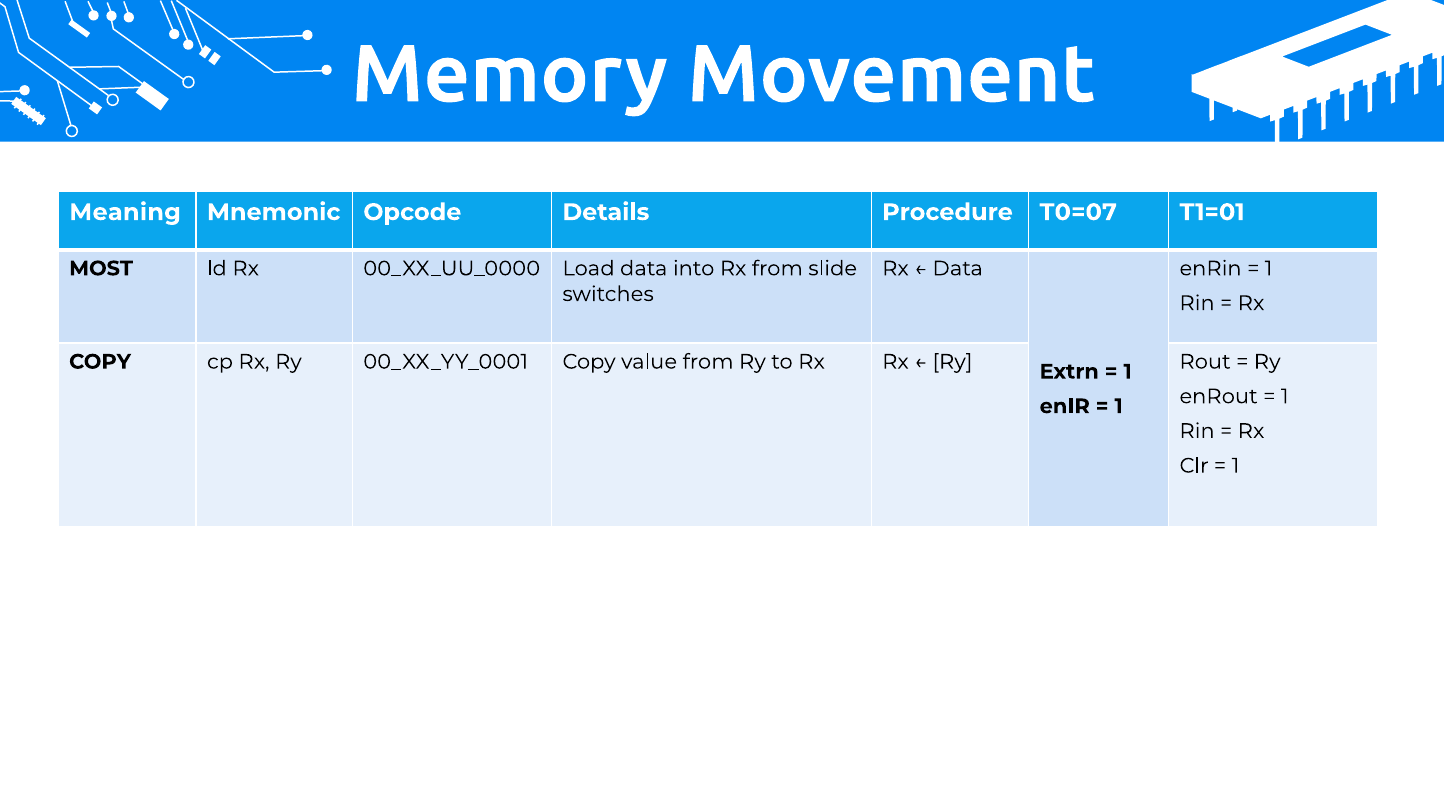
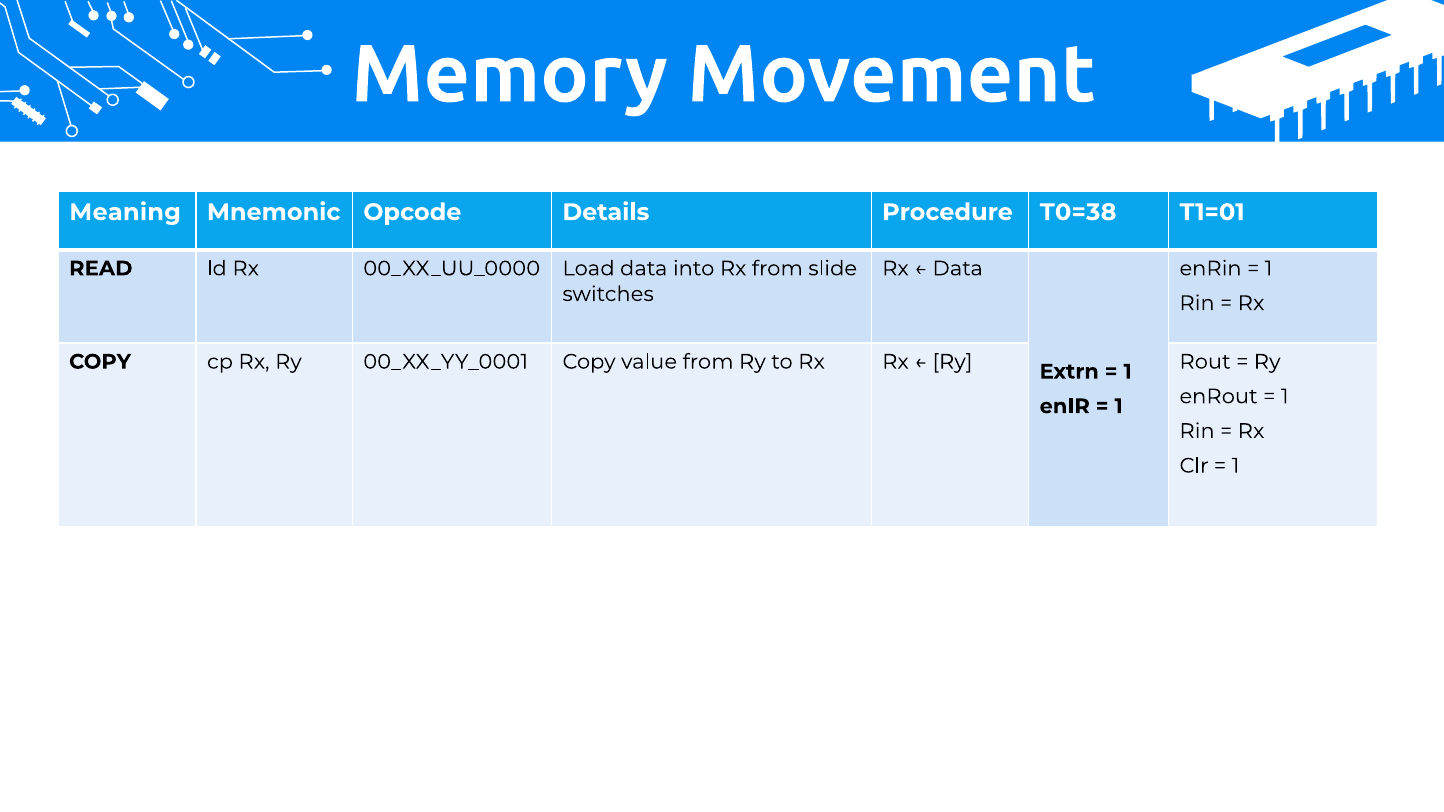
T0=07: T0=07 -> T0=38
MOST: MOST -> READ
